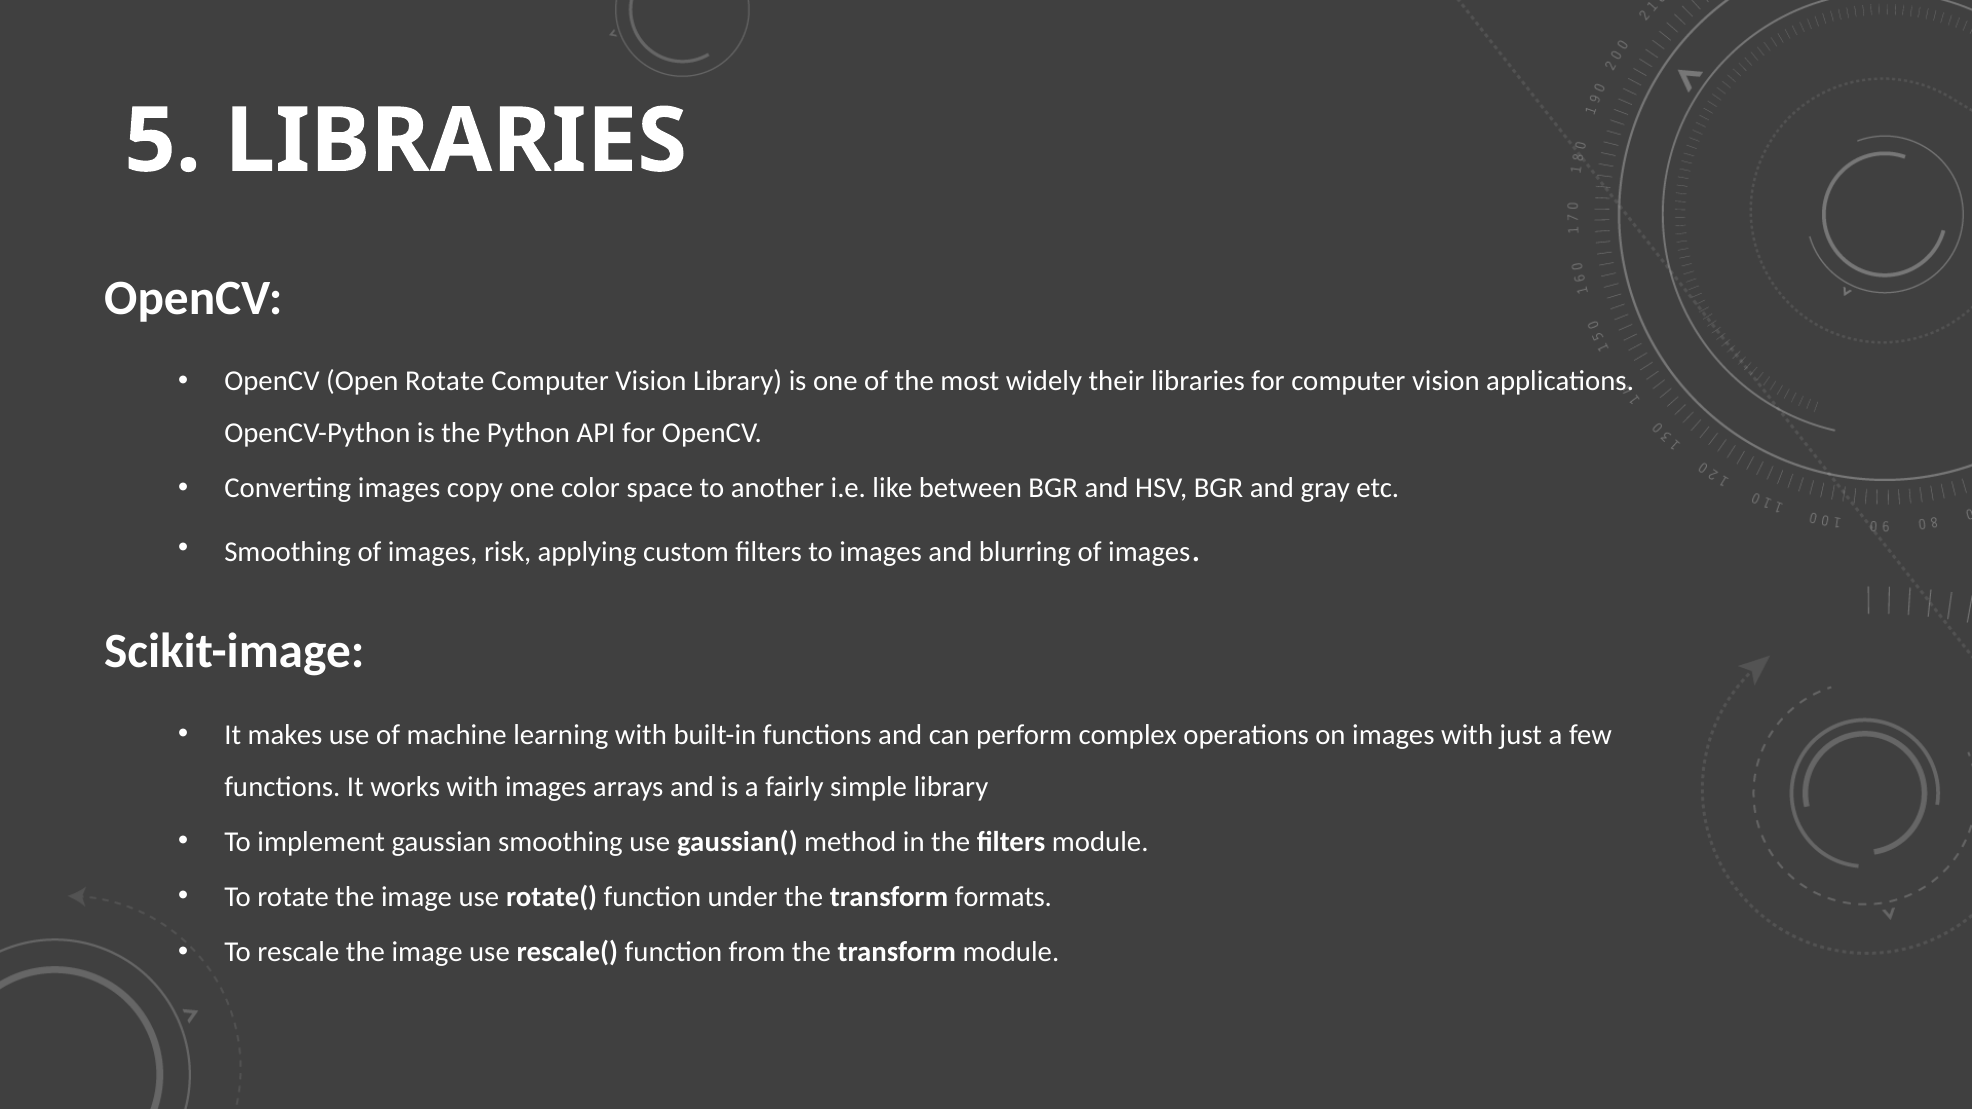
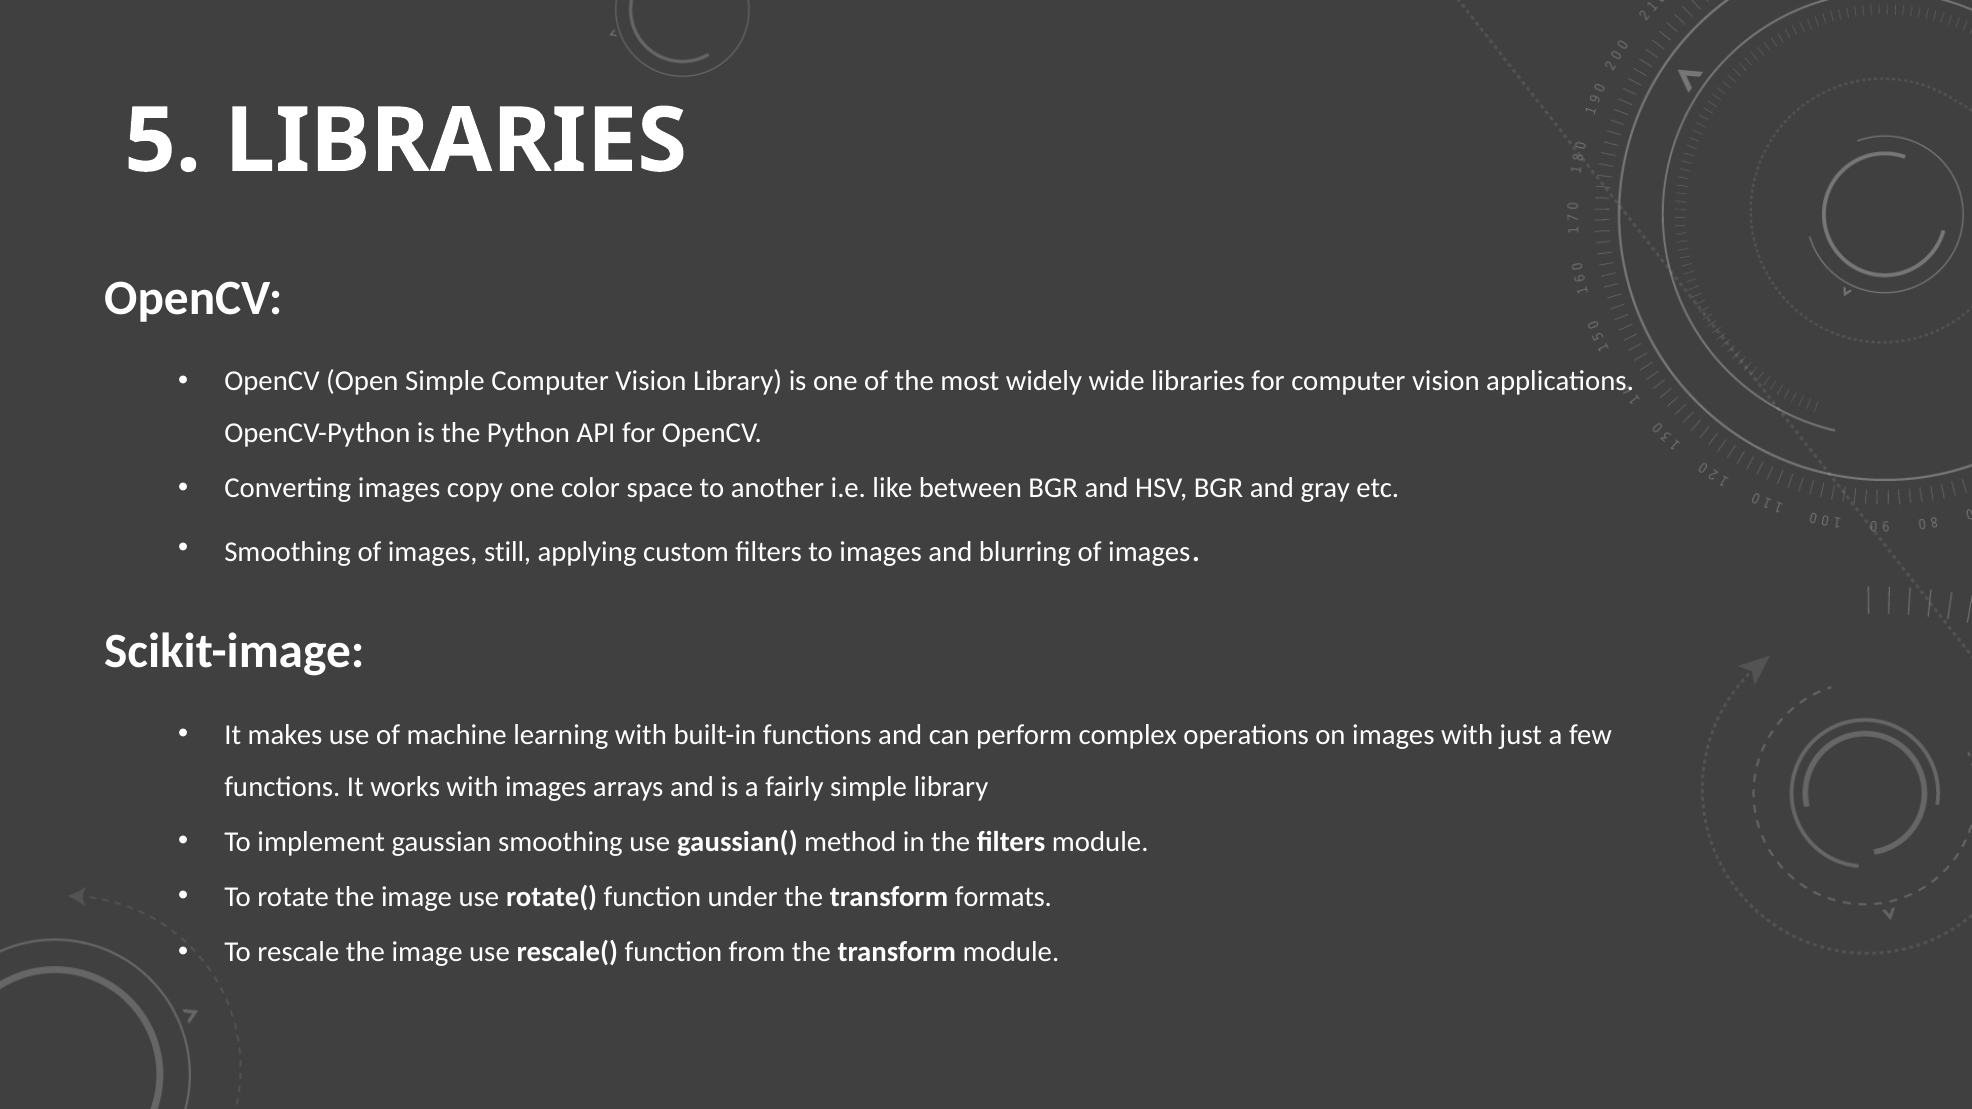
Open Rotate: Rotate -> Simple
their: their -> wide
risk: risk -> still
